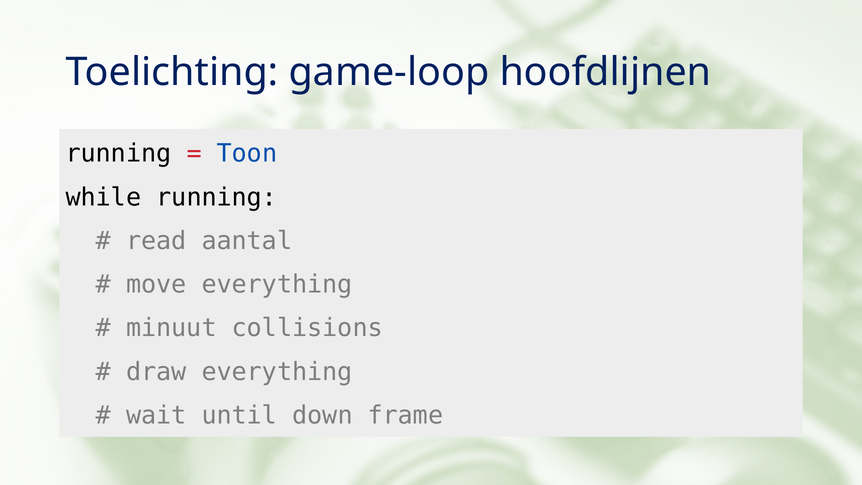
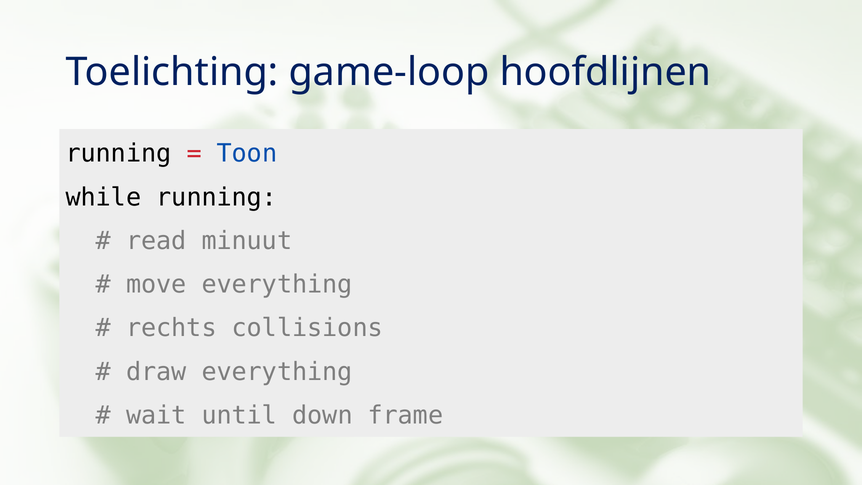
aantal: aantal -> minuut
minuut: minuut -> rechts
